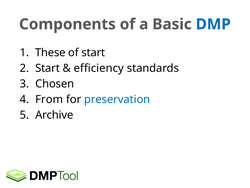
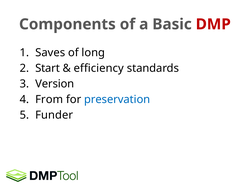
DMP colour: blue -> red
These: These -> Saves
of start: start -> long
Chosen: Chosen -> Version
Archive: Archive -> Funder
